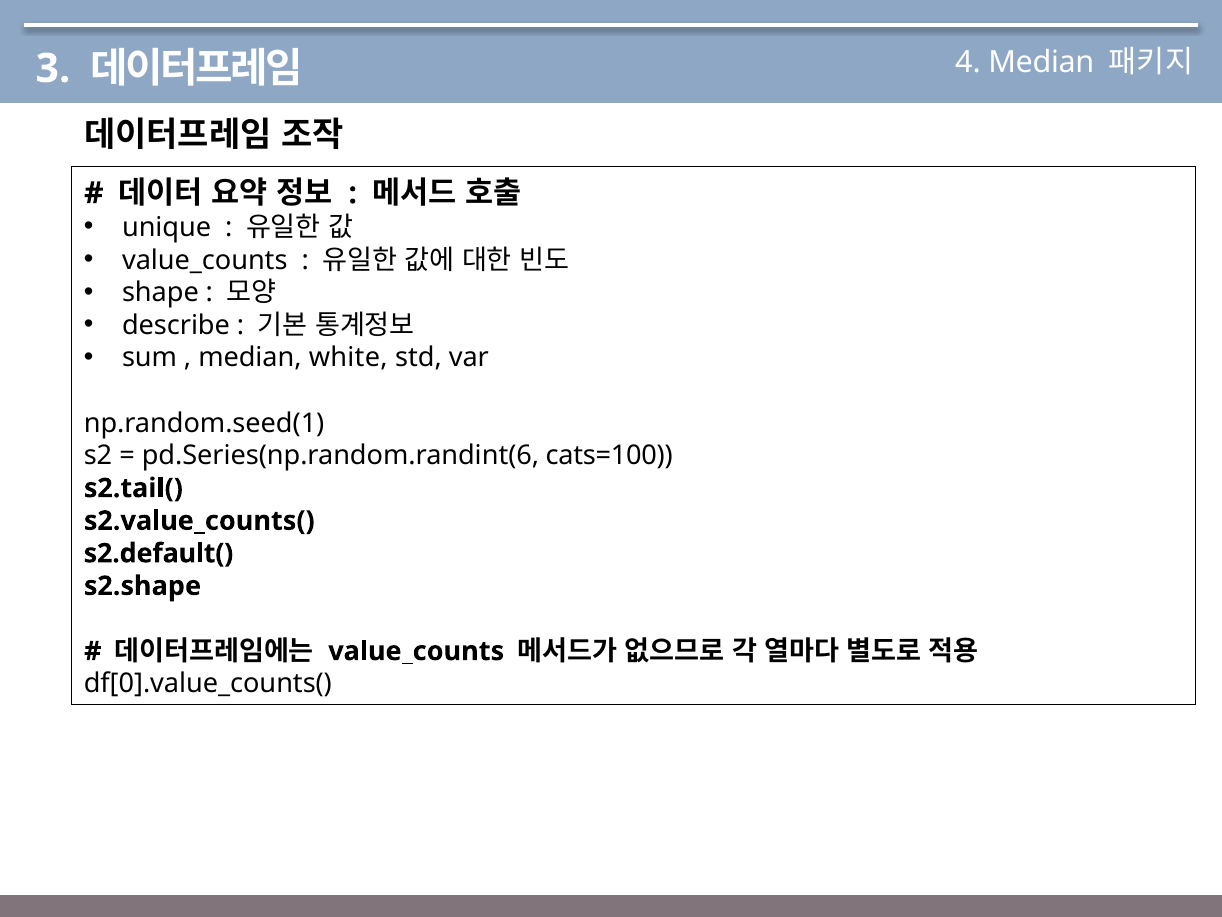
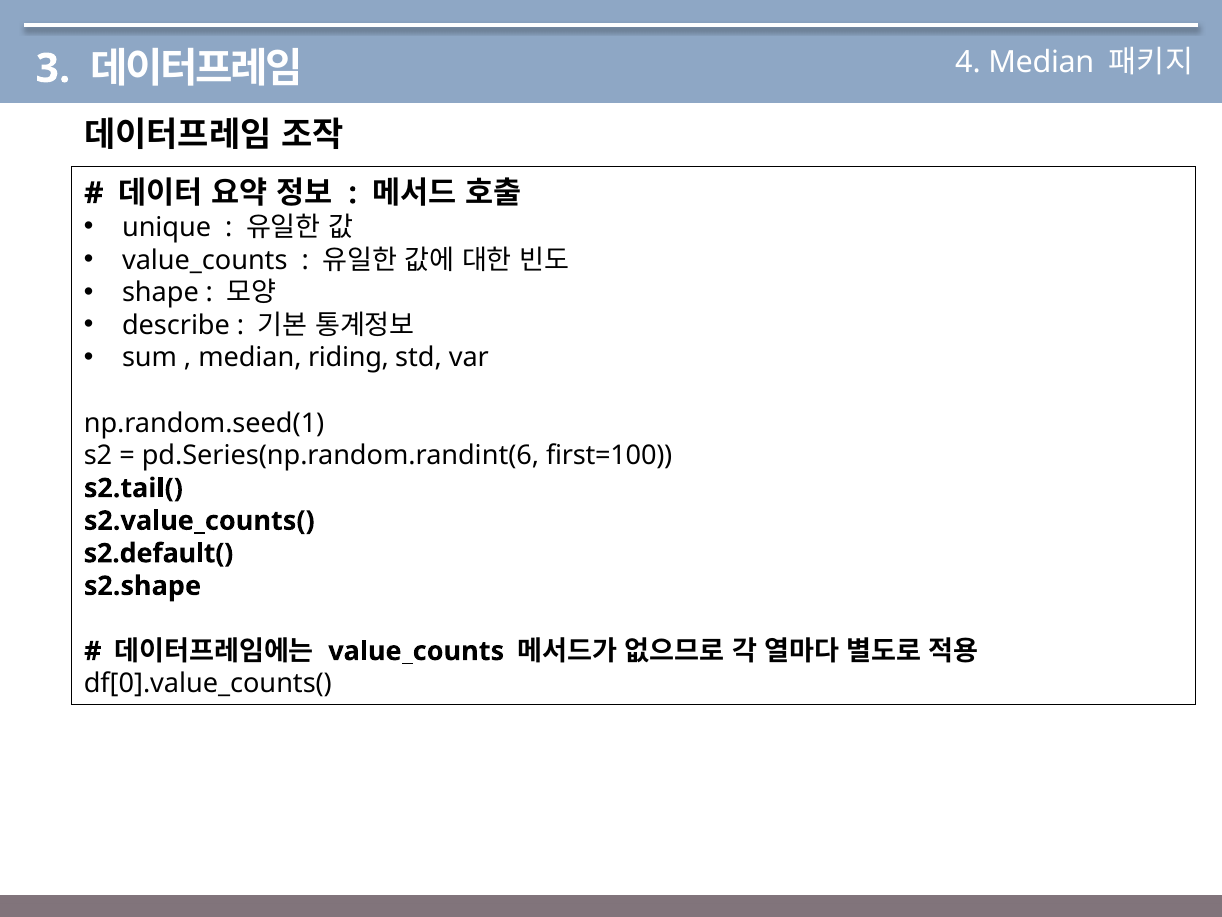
white: white -> riding
cats=100: cats=100 -> first=100
